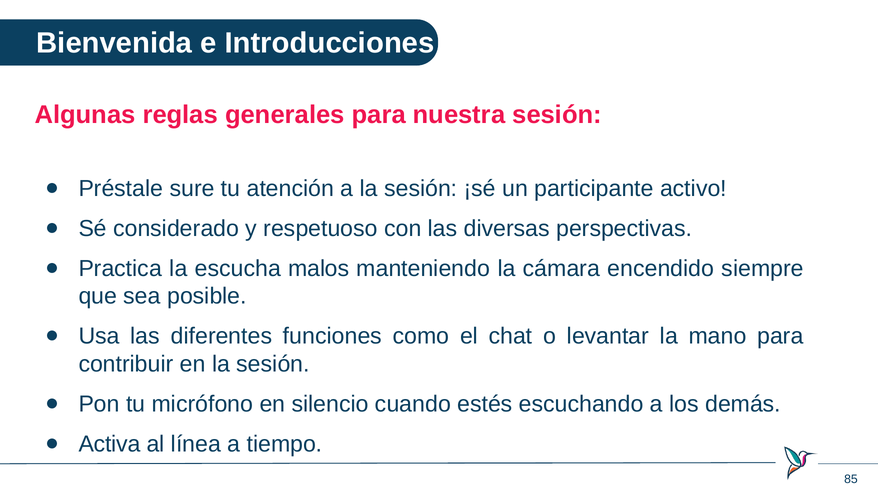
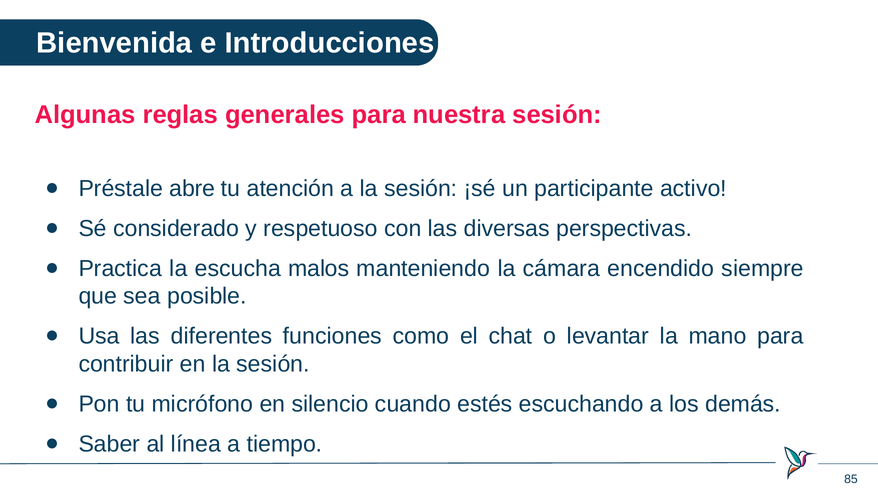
sure: sure -> abre
Activa: Activa -> Saber
